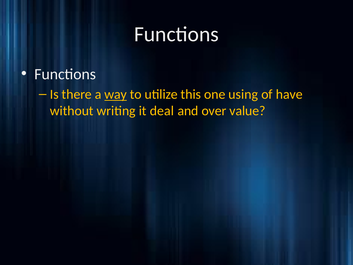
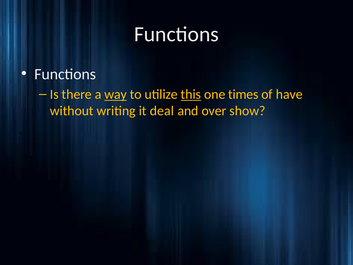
this underline: none -> present
using: using -> times
value: value -> show
